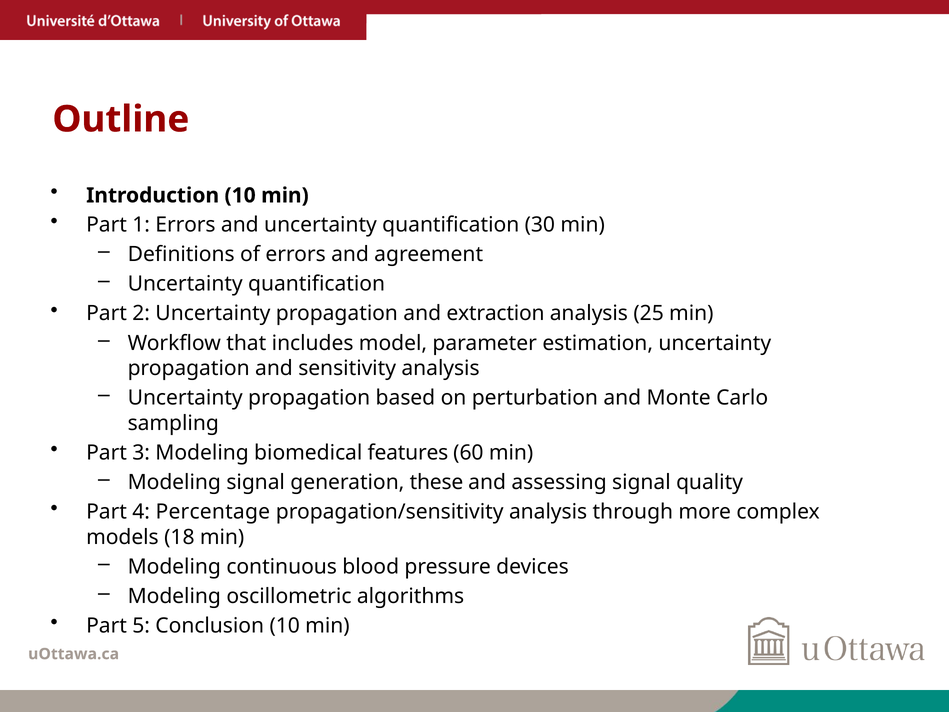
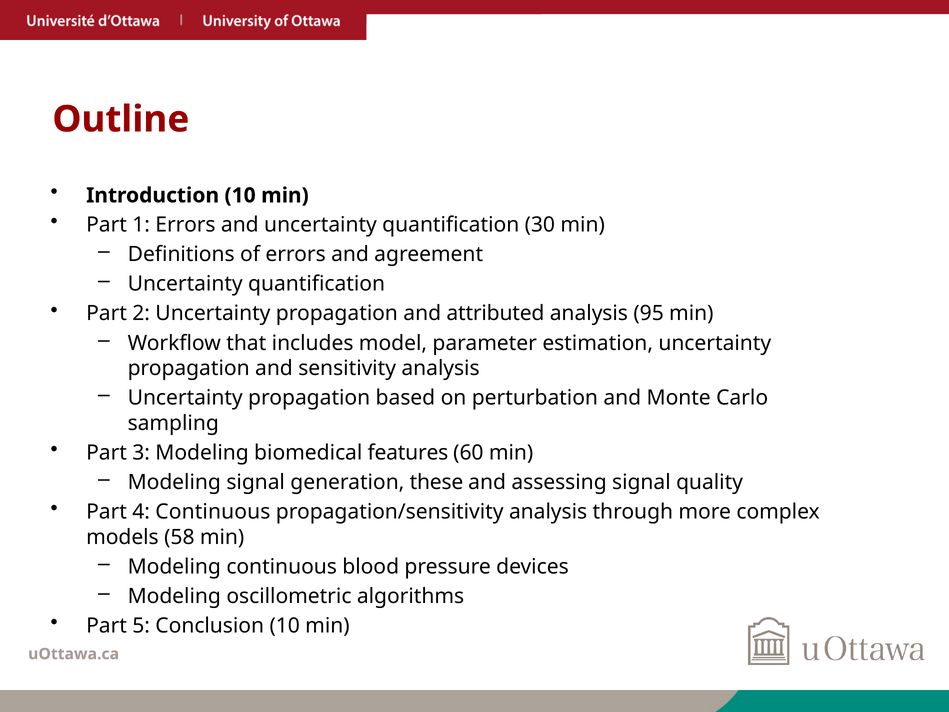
extraction: extraction -> attributed
25: 25 -> 95
4 Percentage: Percentage -> Continuous
18: 18 -> 58
